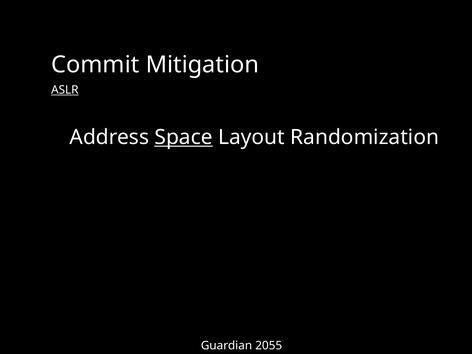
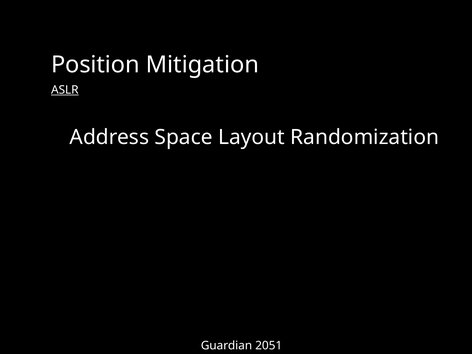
Commit: Commit -> Position
Space underline: present -> none
2055: 2055 -> 2051
